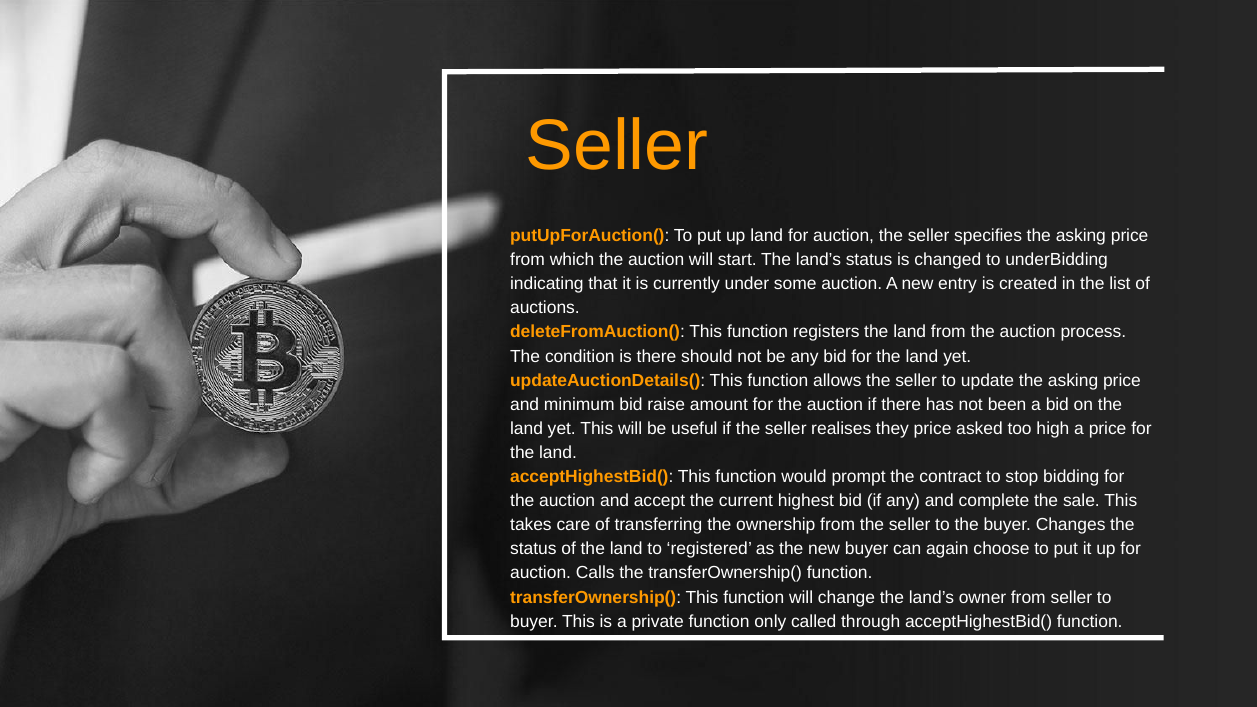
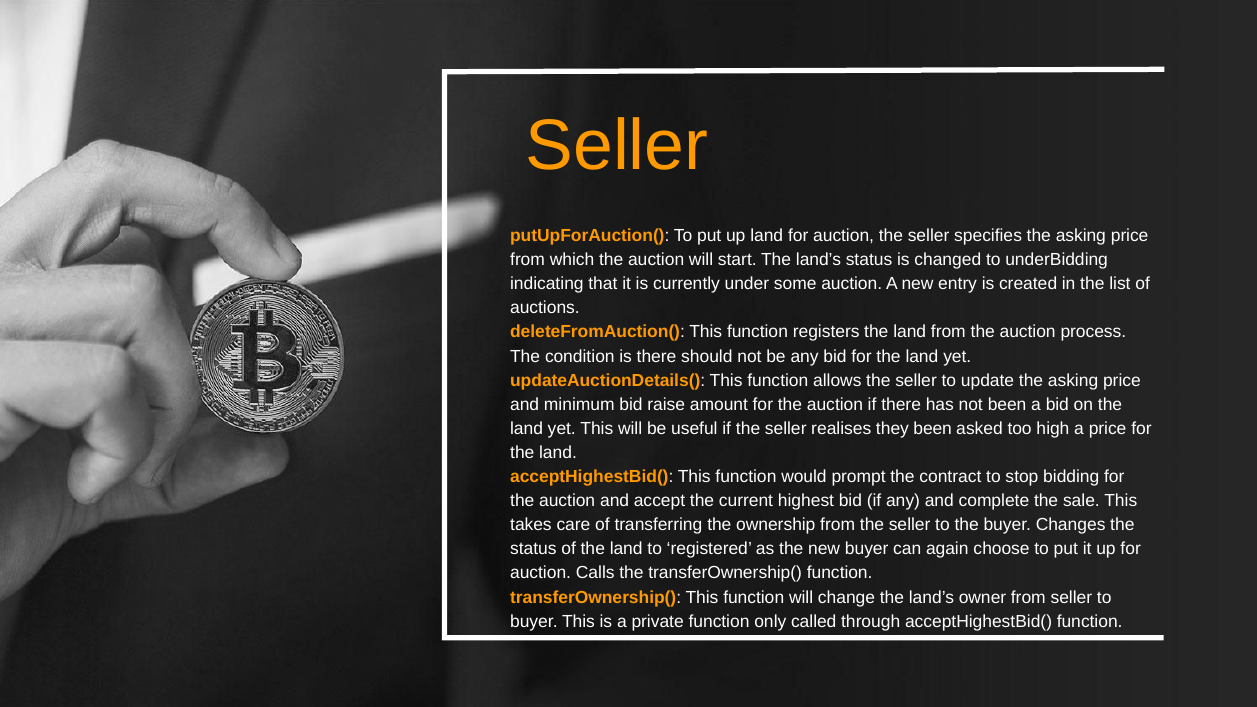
they price: price -> been
